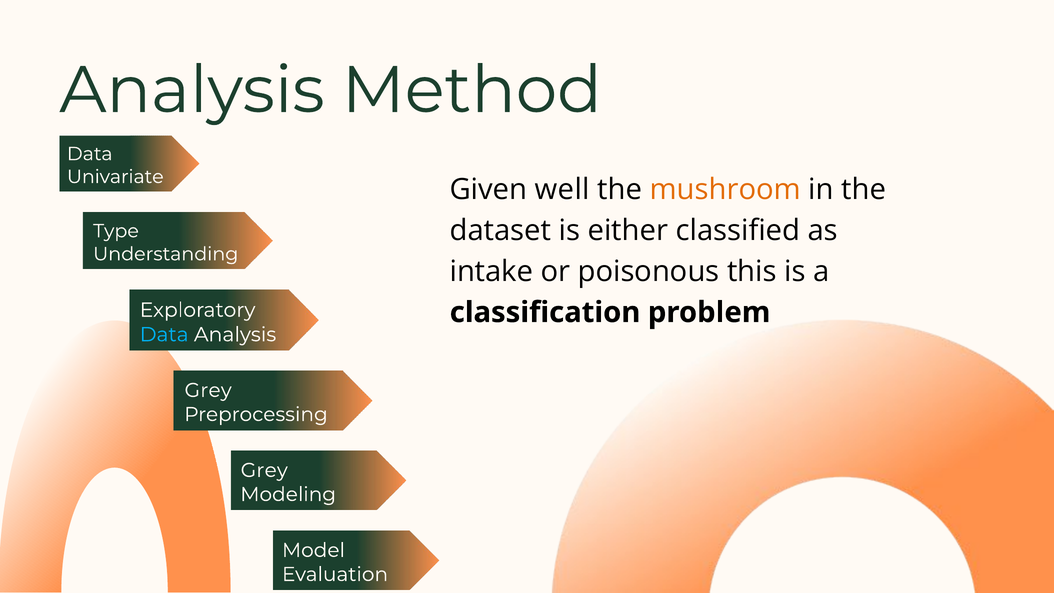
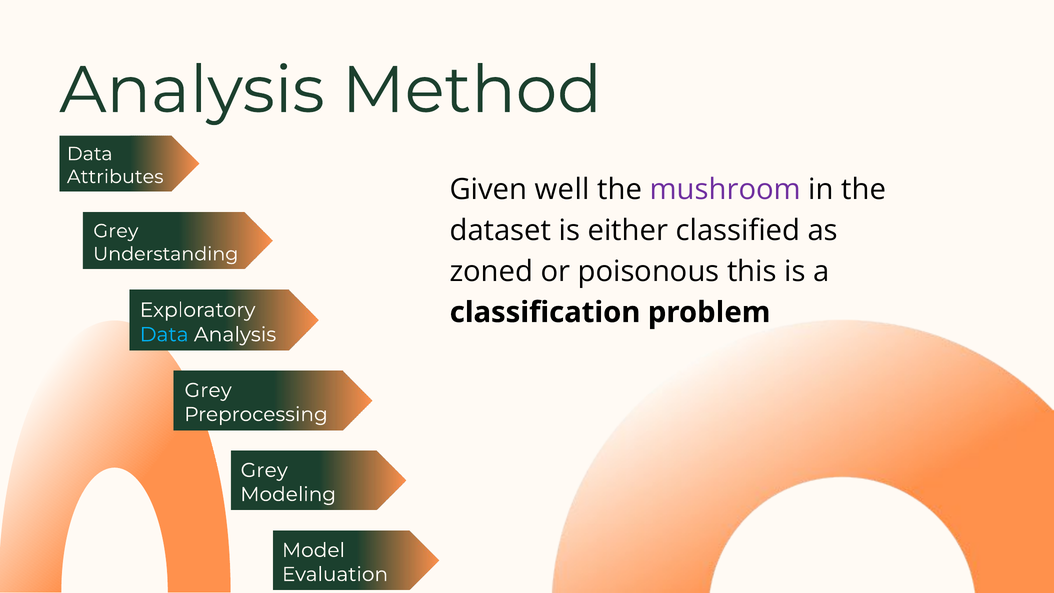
Univariate: Univariate -> Attributes
mushroom colour: orange -> purple
Type at (116, 231): Type -> Grey
intake: intake -> zoned
